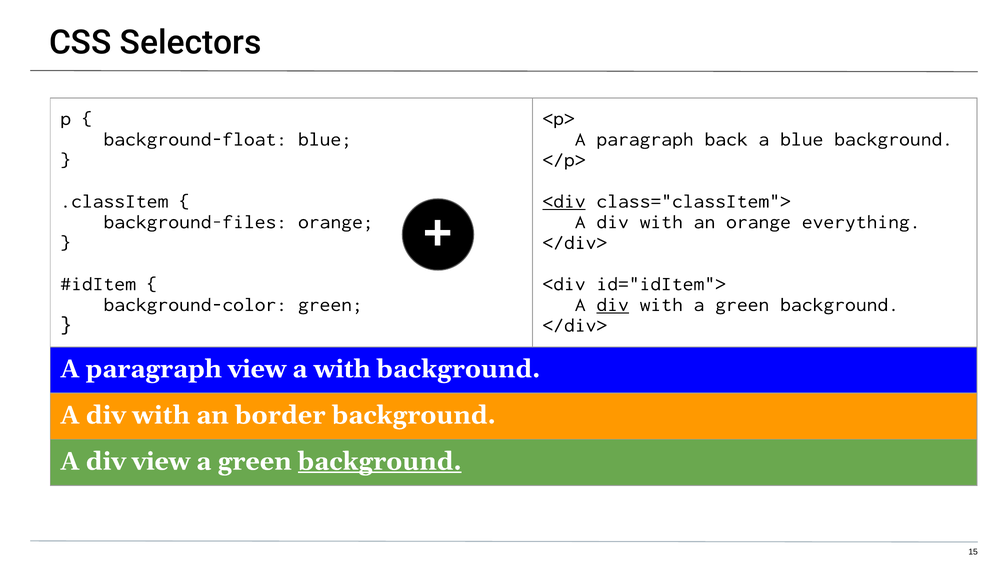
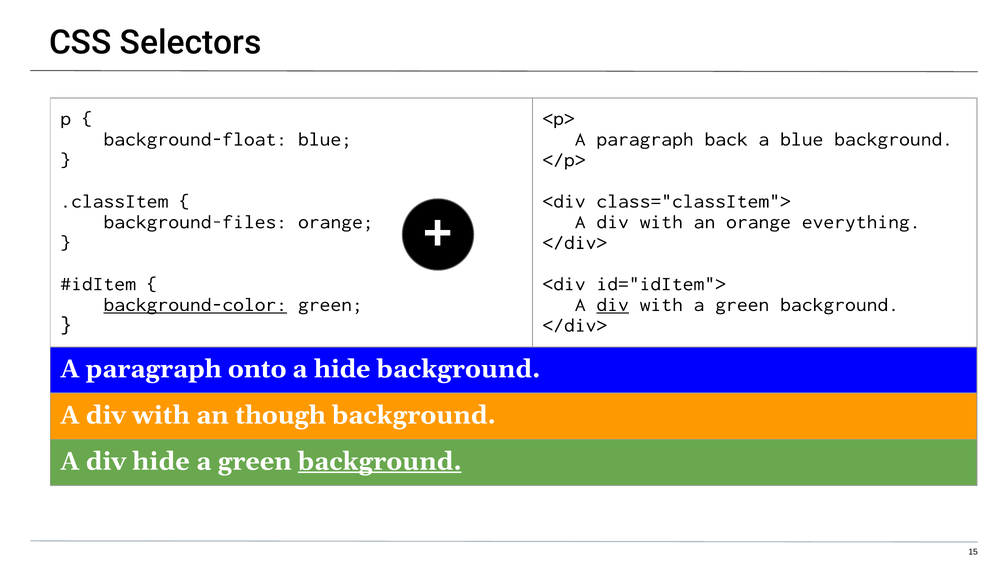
<div at (564, 201) underline: present -> none
background-color underline: none -> present
paragraph view: view -> onto
a with: with -> hide
border: border -> though
div view: view -> hide
